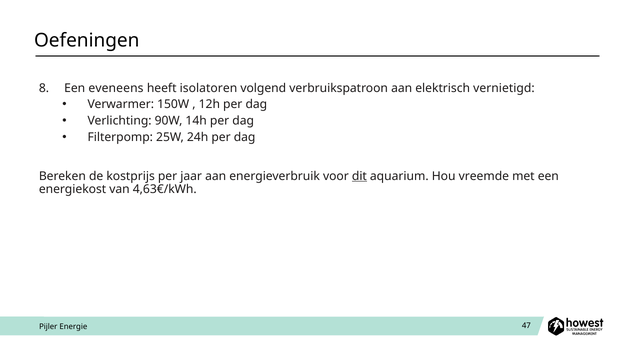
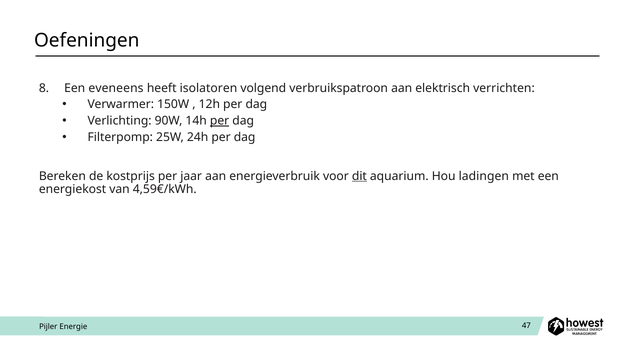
vernietigd: vernietigd -> verrichten
per at (220, 121) underline: none -> present
vreemde: vreemde -> ladingen
4,63€/kWh: 4,63€/kWh -> 4,59€/kWh
